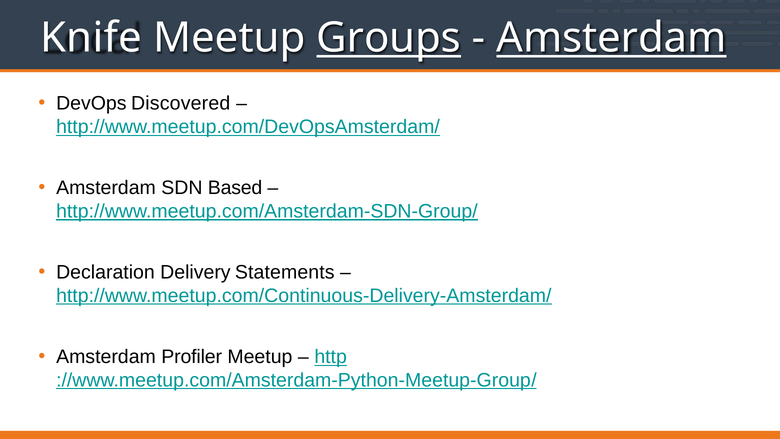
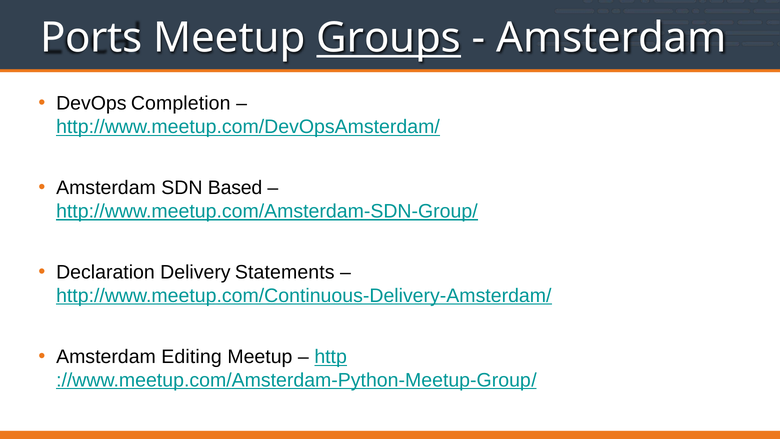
Knife: Knife -> Ports
Amsterdam at (612, 38) underline: present -> none
Discovered: Discovered -> Completion
Profiler: Profiler -> Editing
